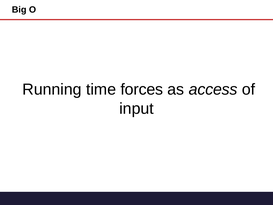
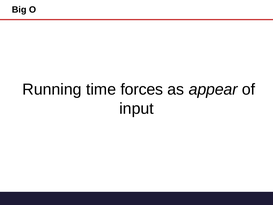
access: access -> appear
